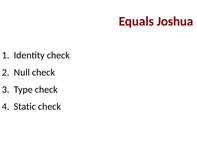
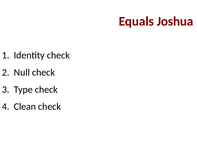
Static: Static -> Clean
